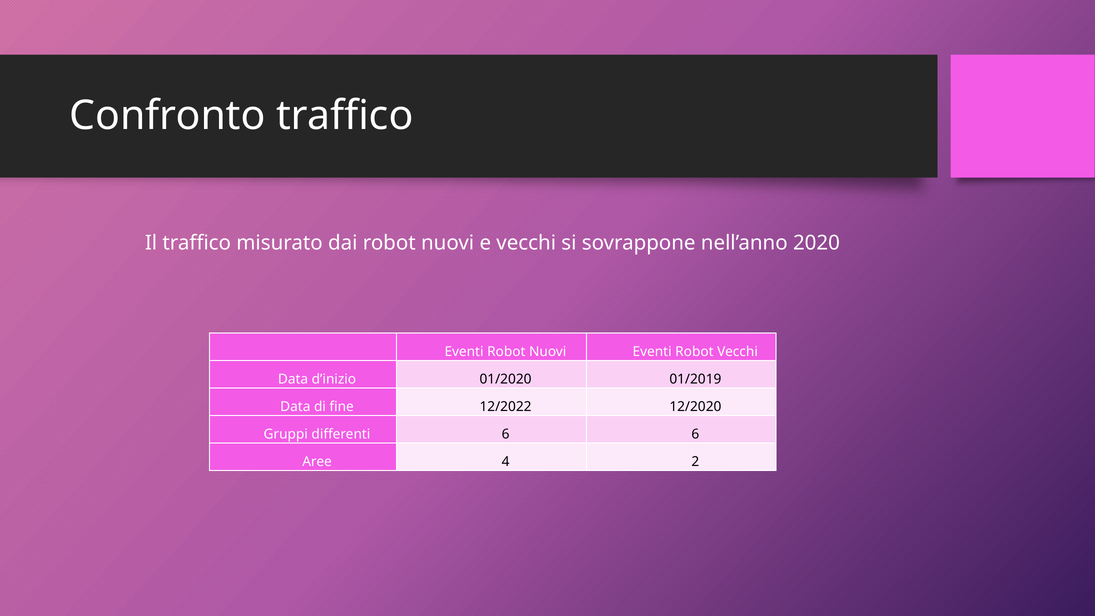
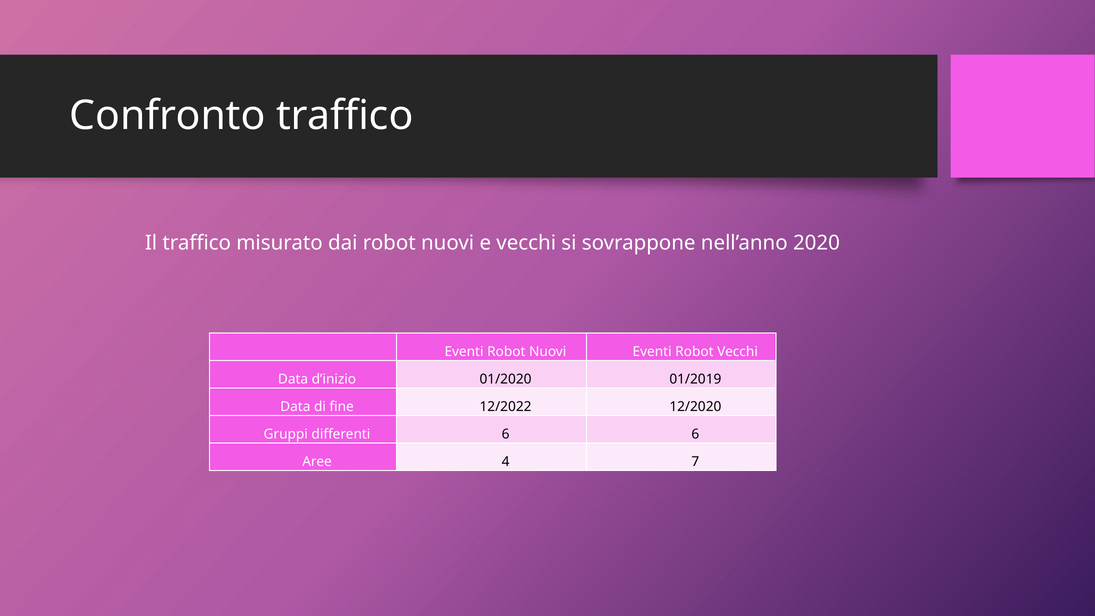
2: 2 -> 7
